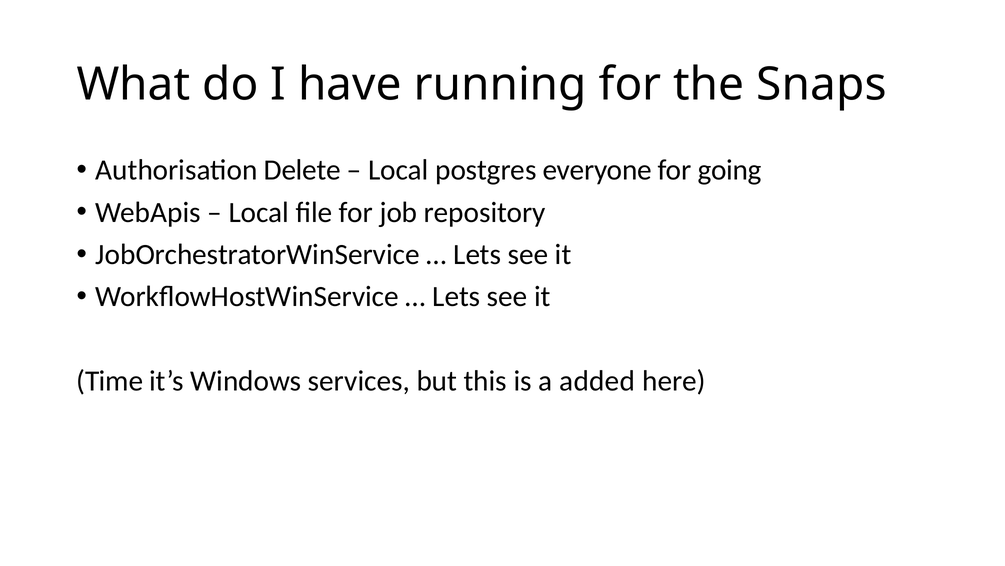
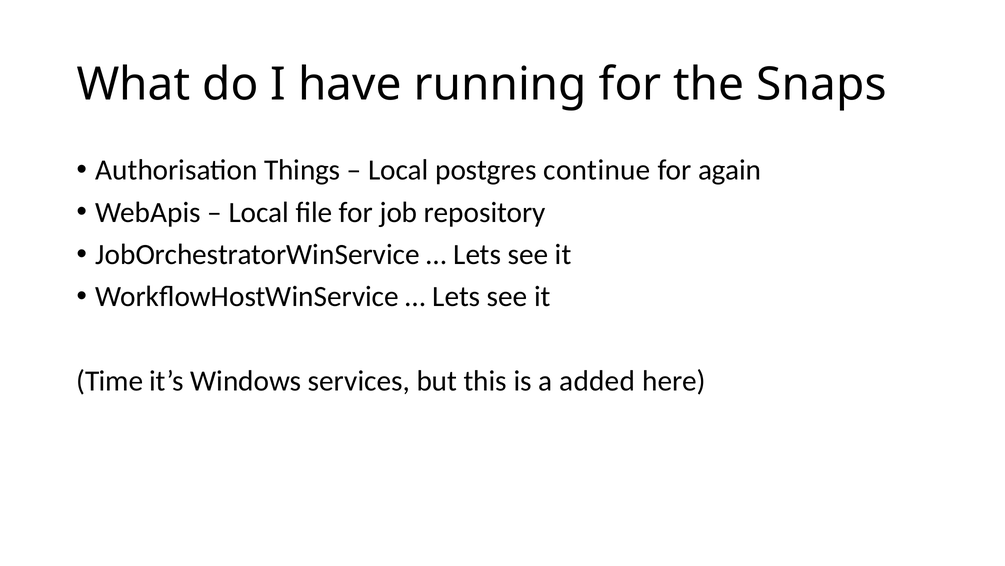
Delete: Delete -> Things
everyone: everyone -> continue
going: going -> again
